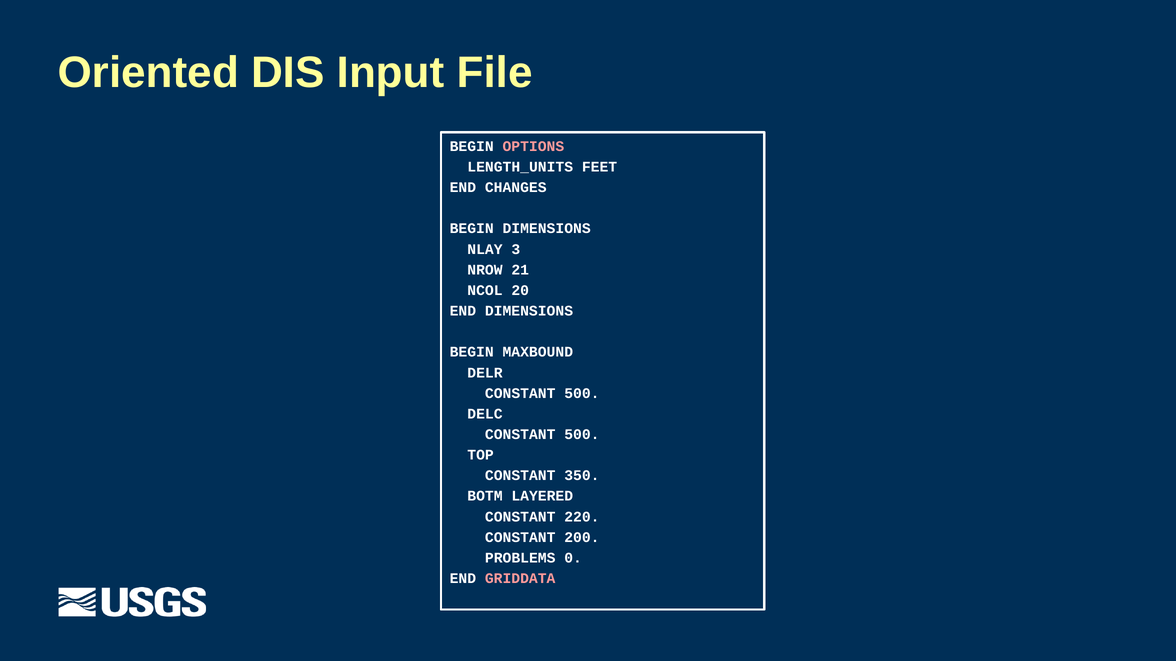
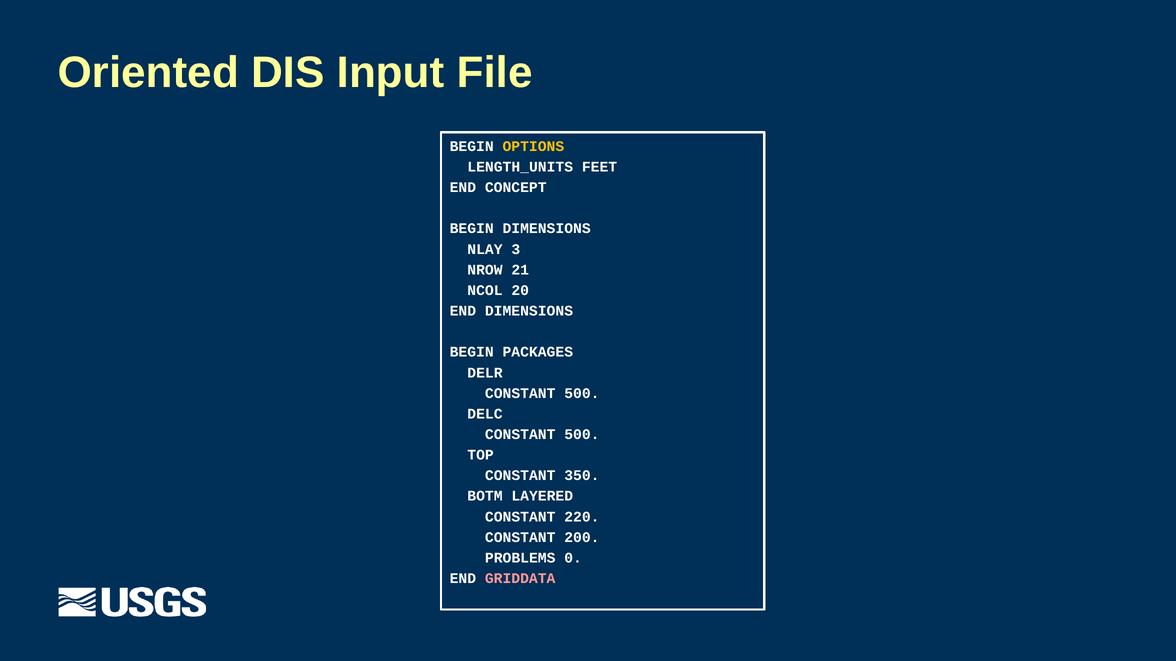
OPTIONS colour: pink -> yellow
CHANGES: CHANGES -> CONCEPT
MAXBOUND: MAXBOUND -> PACKAGES
